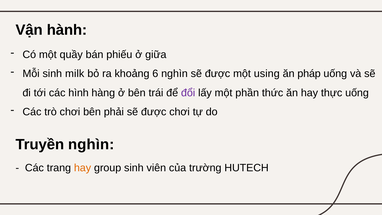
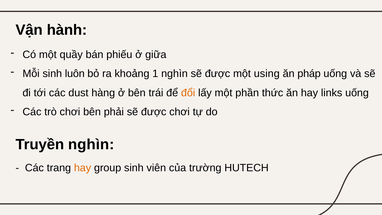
milk: milk -> luôn
6: 6 -> 1
hình: hình -> dust
đổi colour: purple -> orange
thực: thực -> links
